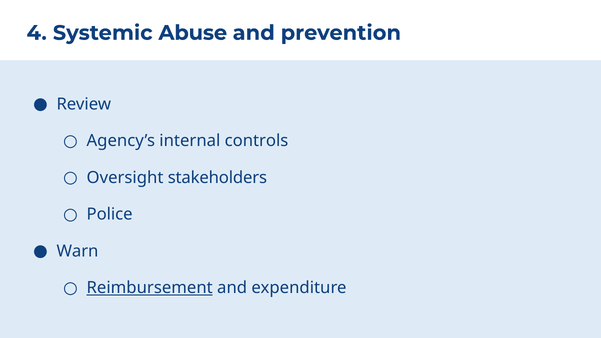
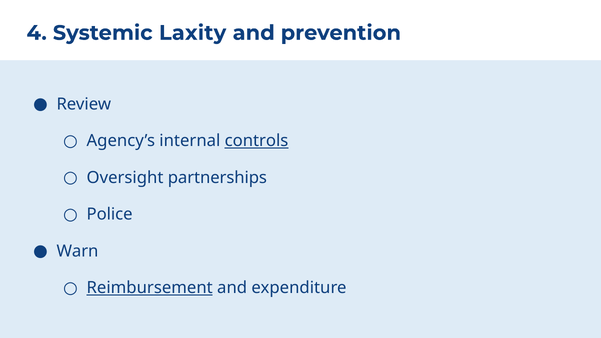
Abuse: Abuse -> Laxity
controls underline: none -> present
stakeholders: stakeholders -> partnerships
